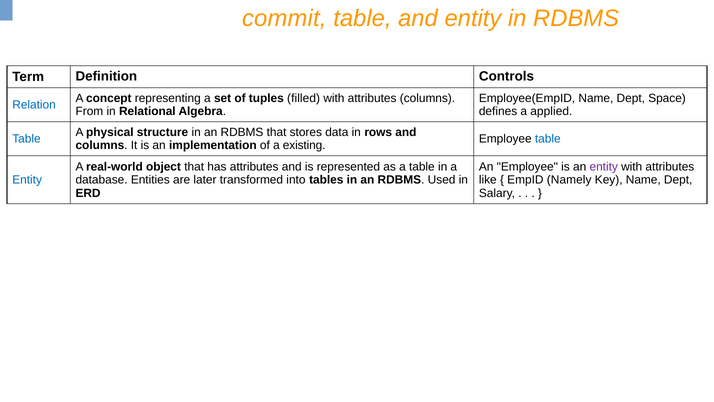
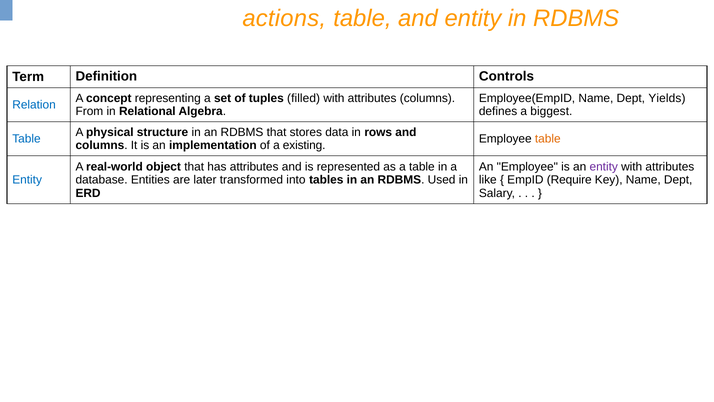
commit: commit -> actions
Space: Space -> Yields
applied: applied -> biggest
table at (548, 139) colour: blue -> orange
Namely: Namely -> Require
